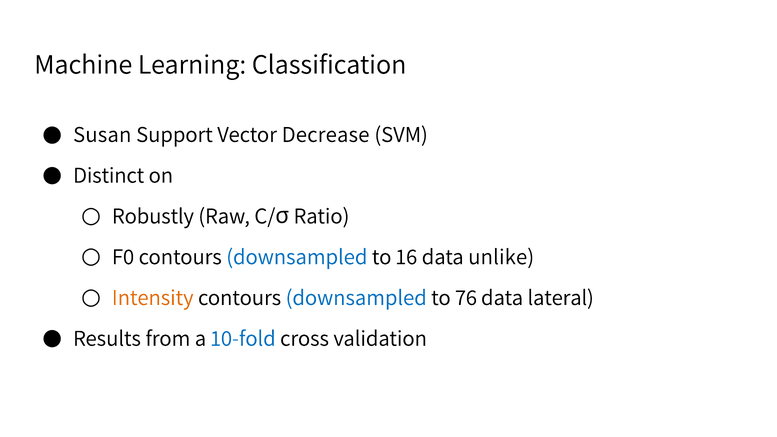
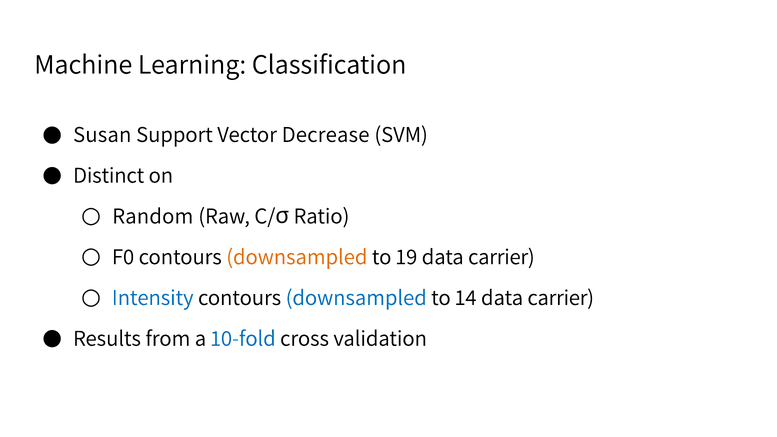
Robustly: Robustly -> Random
downsampled at (297, 257) colour: blue -> orange
16: 16 -> 19
unlike at (501, 257): unlike -> carrier
Intensity colour: orange -> blue
76: 76 -> 14
lateral at (561, 298): lateral -> carrier
